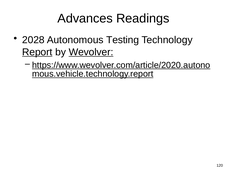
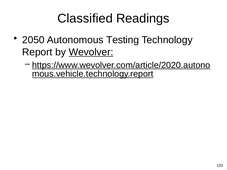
Advances: Advances -> Classified
2028: 2028 -> 2050
Report underline: present -> none
